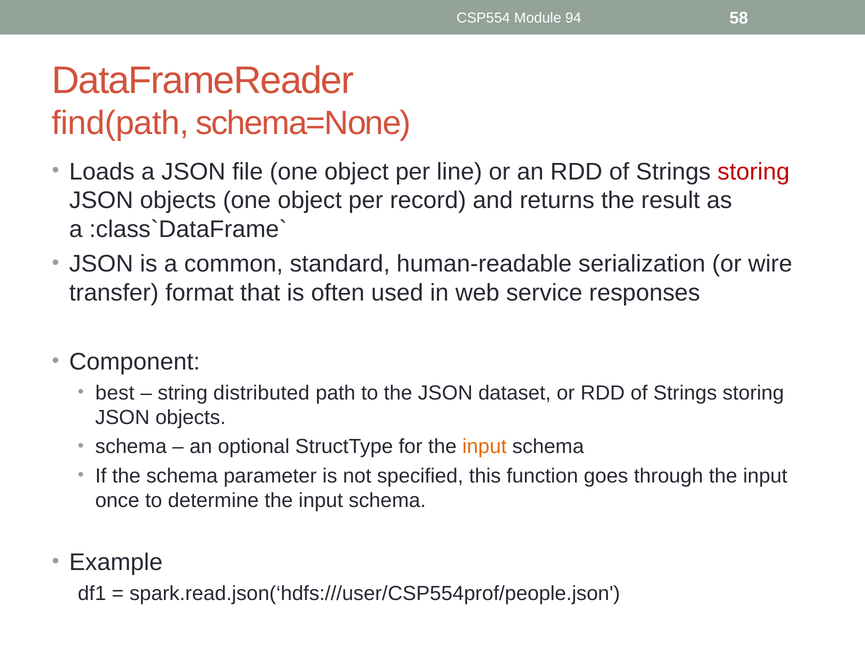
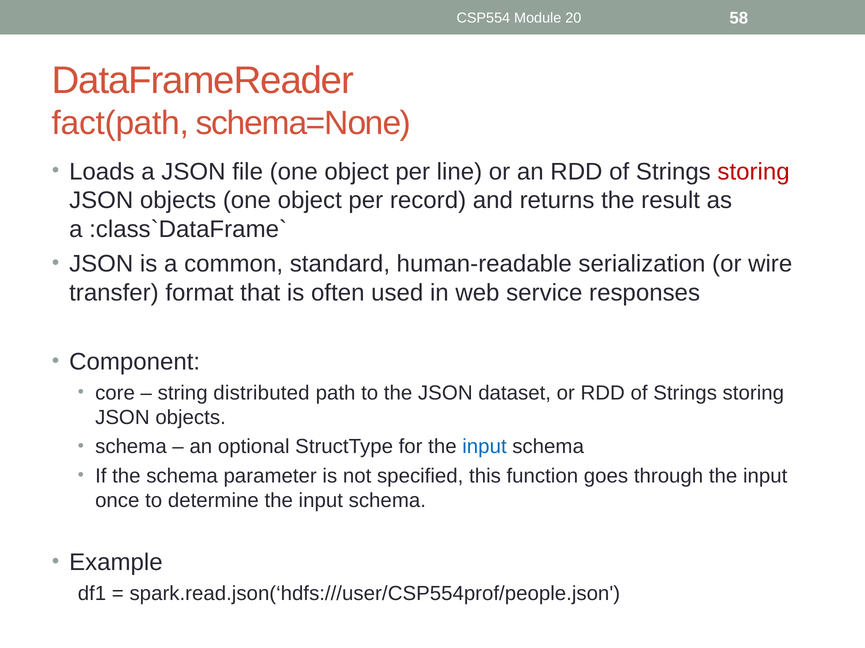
94: 94 -> 20
find(path: find(path -> fact(path
best: best -> core
input at (484, 447) colour: orange -> blue
